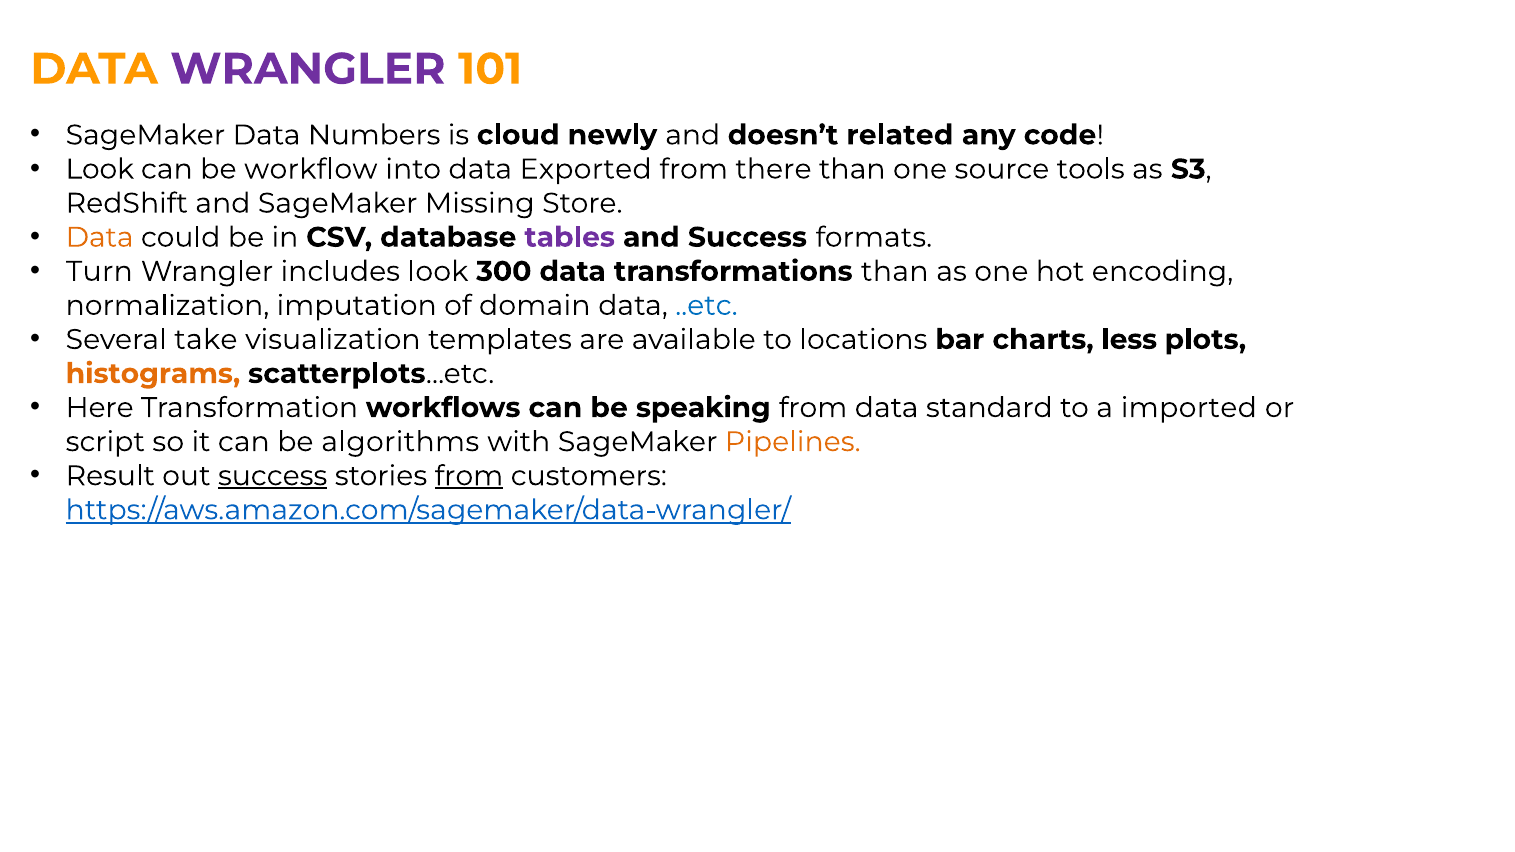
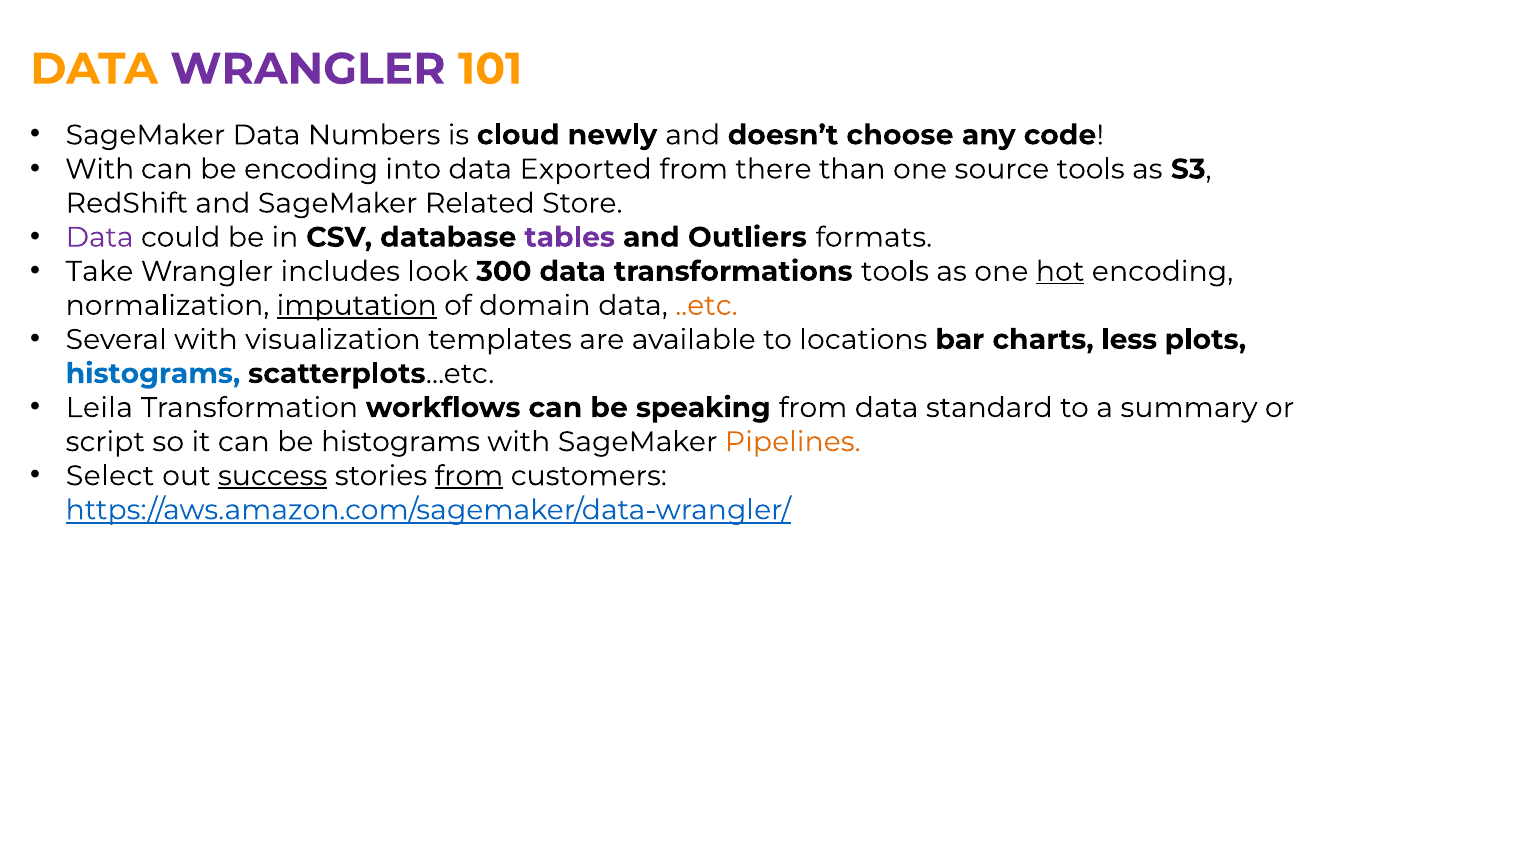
related: related -> choose
Look at (100, 169): Look -> With
be workflow: workflow -> encoding
Missing: Missing -> Related
Data at (100, 237) colour: orange -> purple
and Success: Success -> Outliers
Turn: Turn -> Take
transformations than: than -> tools
hot underline: none -> present
imputation underline: none -> present
..etc colour: blue -> orange
Several take: take -> with
histograms at (153, 374) colour: orange -> blue
Here: Here -> Leila
imported: imported -> summary
be algorithms: algorithms -> histograms
Result: Result -> Select
